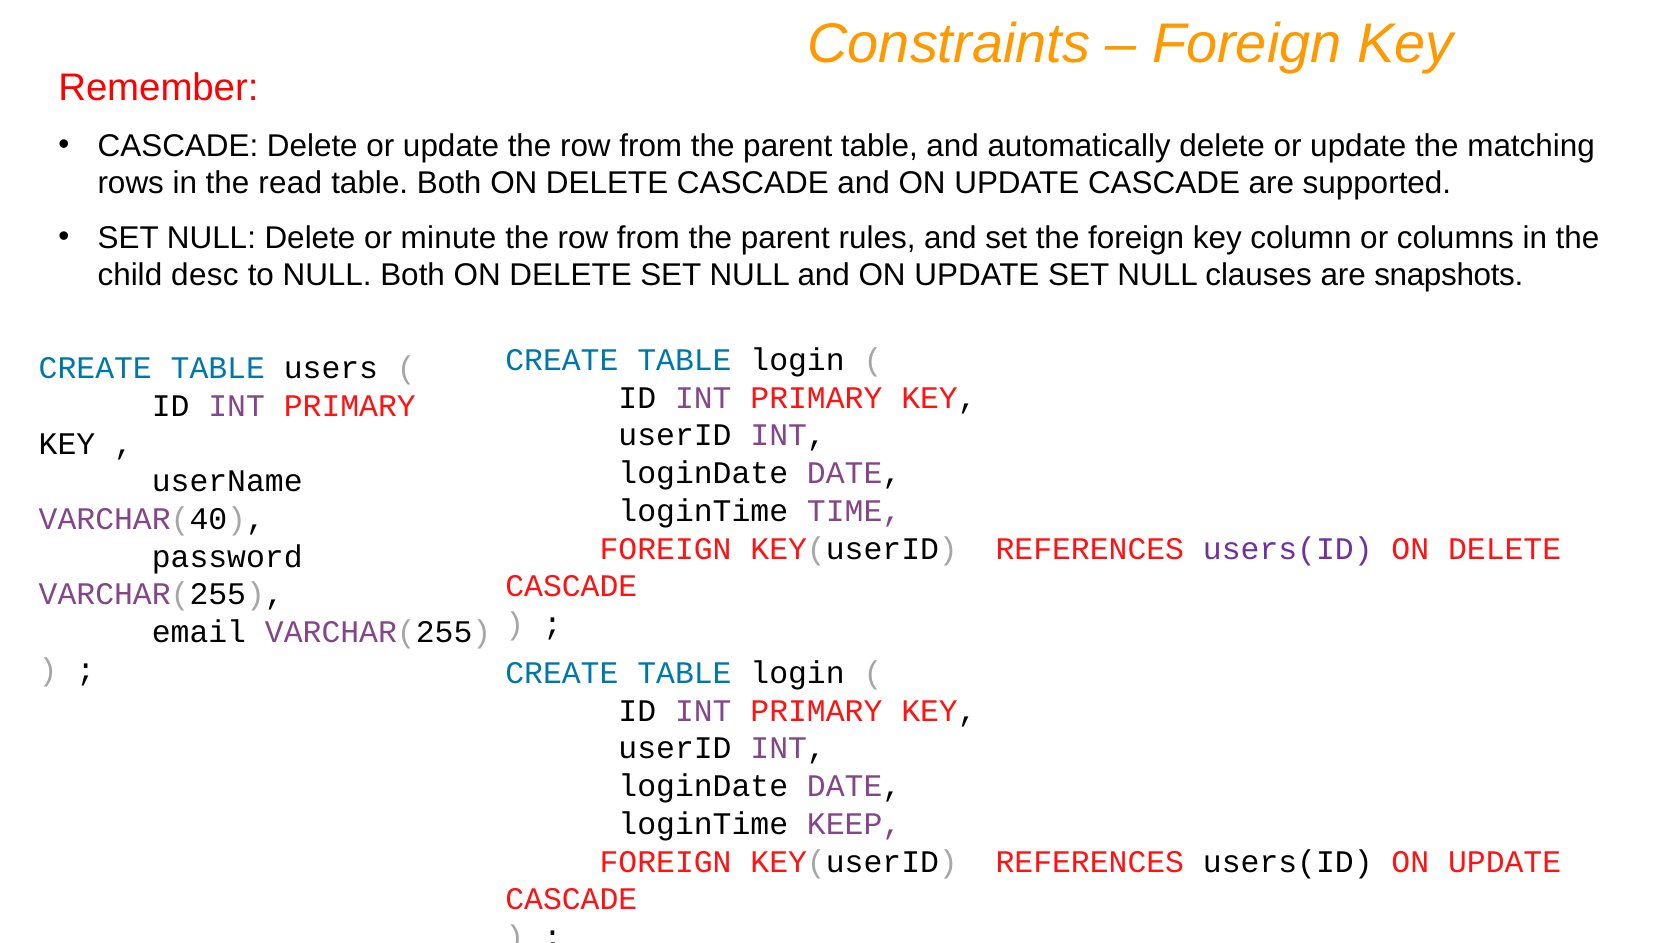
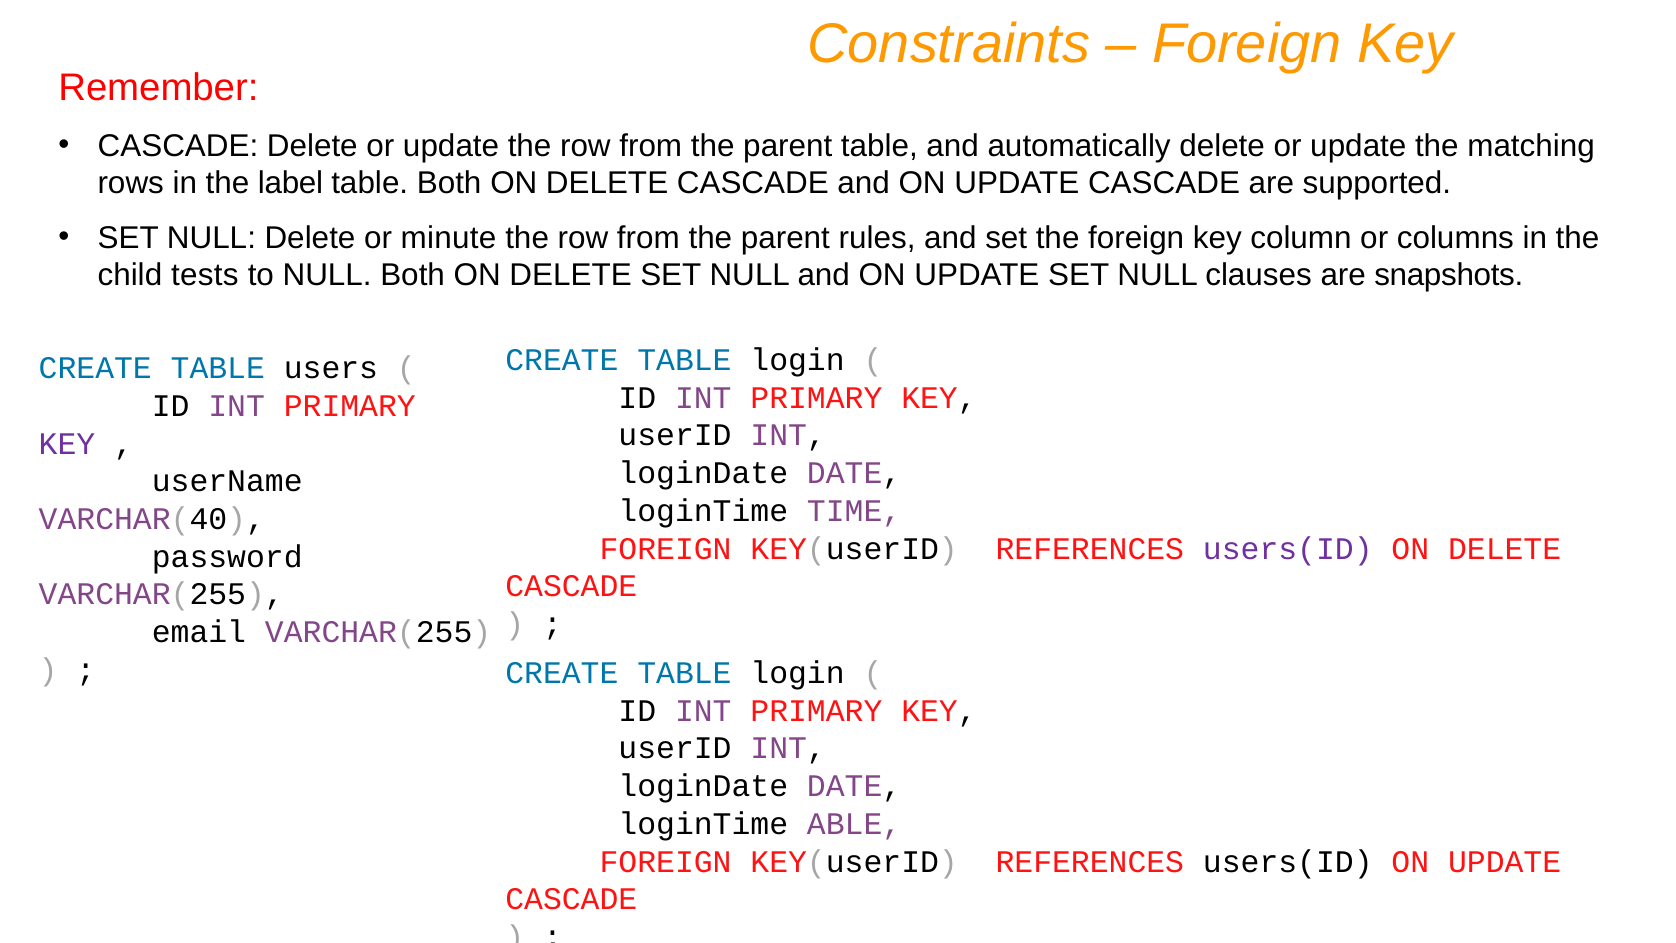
read: read -> label
desc: desc -> tests
KEY at (67, 444) colour: black -> purple
KEEP: KEEP -> ABLE
